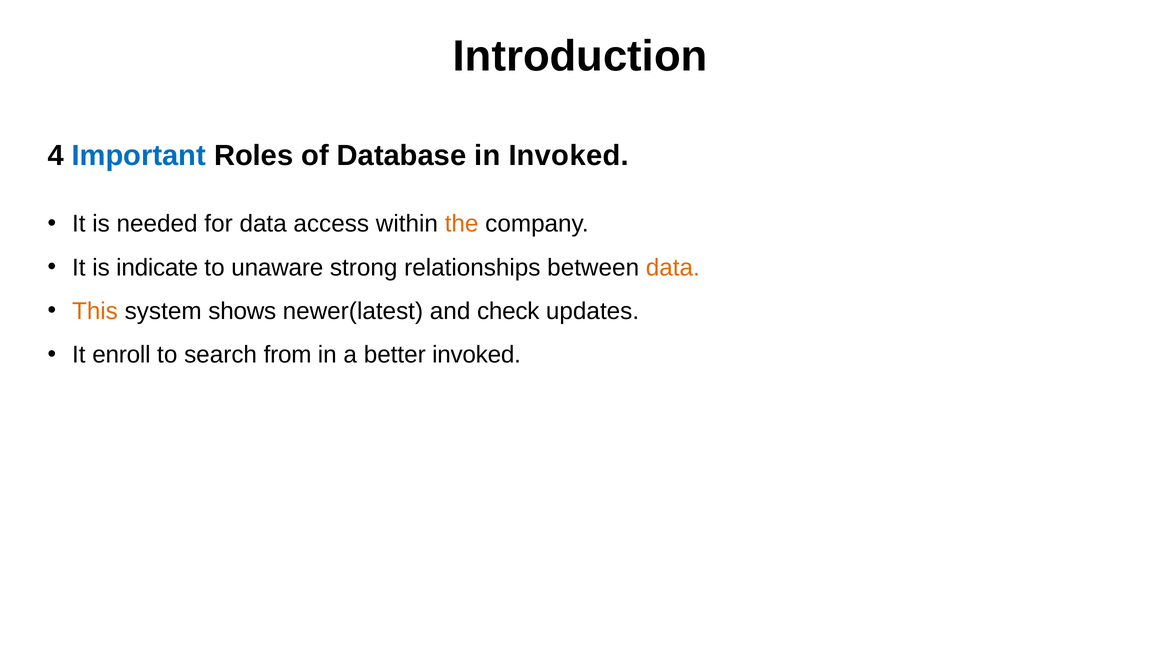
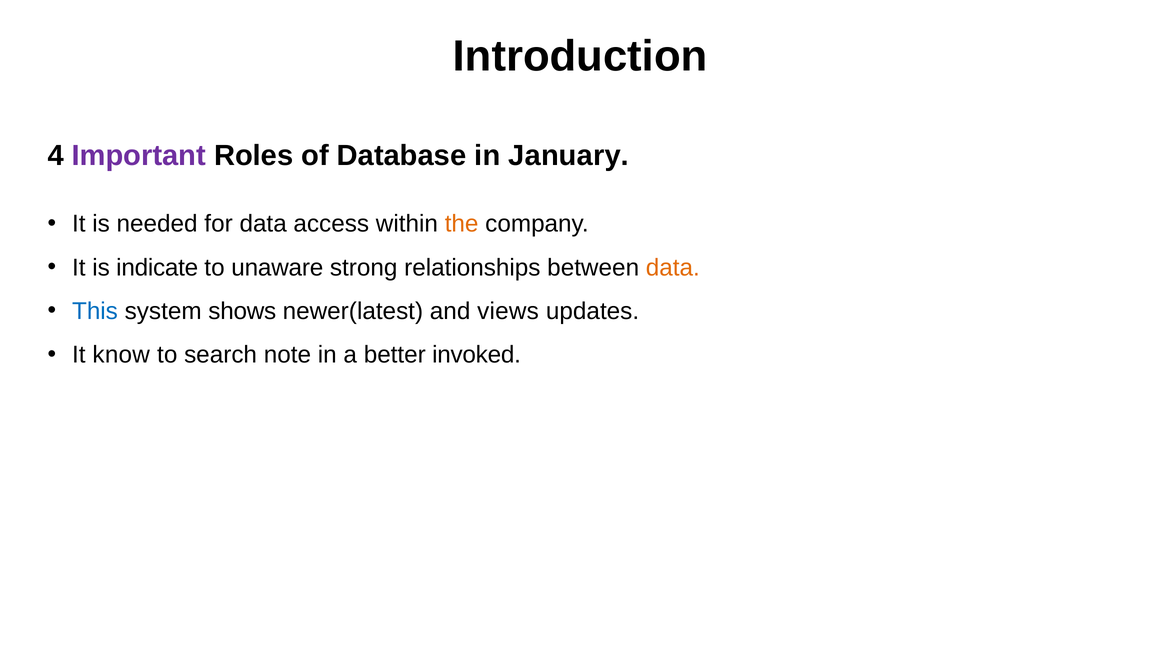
Important colour: blue -> purple
in Invoked: Invoked -> January
This colour: orange -> blue
check: check -> views
enroll: enroll -> know
from: from -> note
